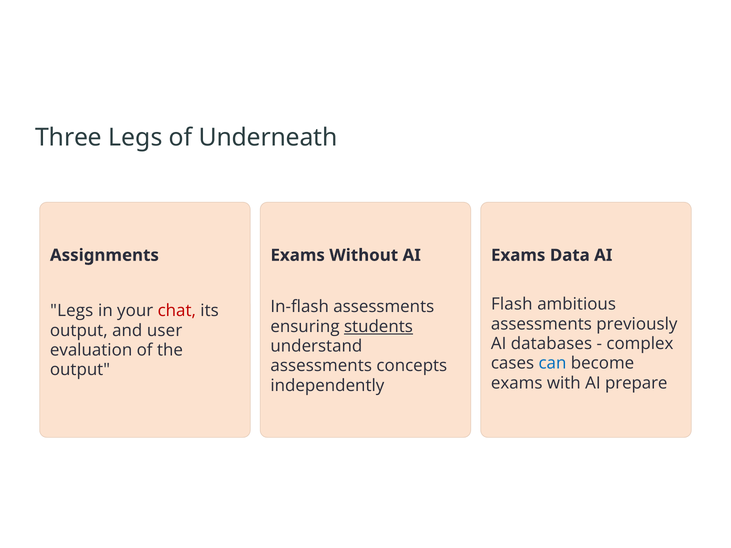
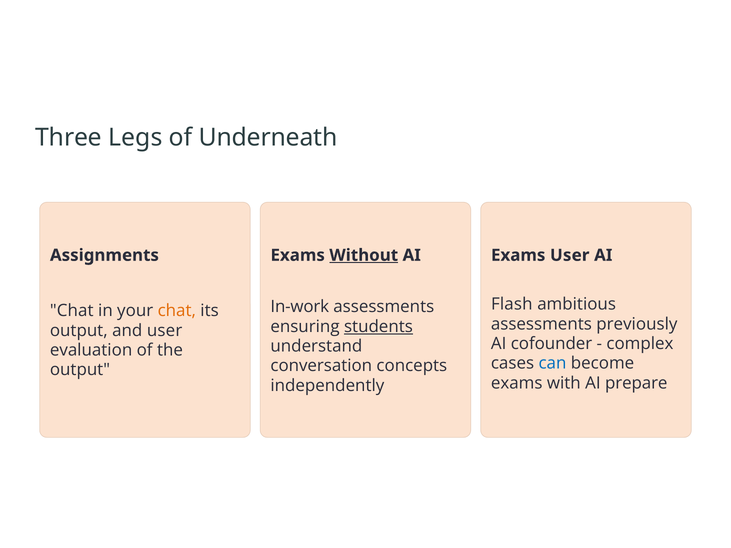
Without underline: none -> present
Exams Data: Data -> User
In-flash: In-flash -> In-work
Legs at (72, 311): Legs -> Chat
chat at (177, 311) colour: red -> orange
databases: databases -> cofounder
assessments at (321, 366): assessments -> conversation
